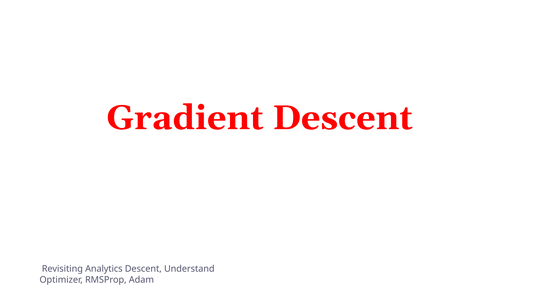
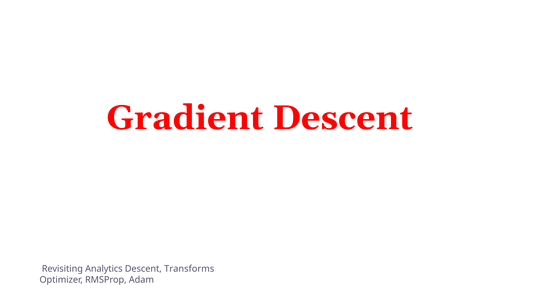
Understand: Understand -> Transforms
